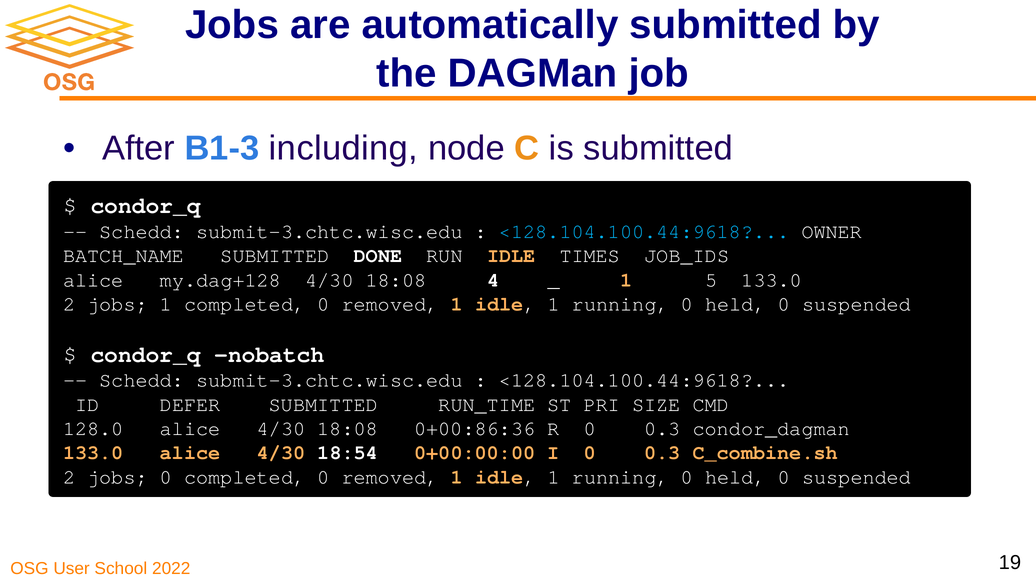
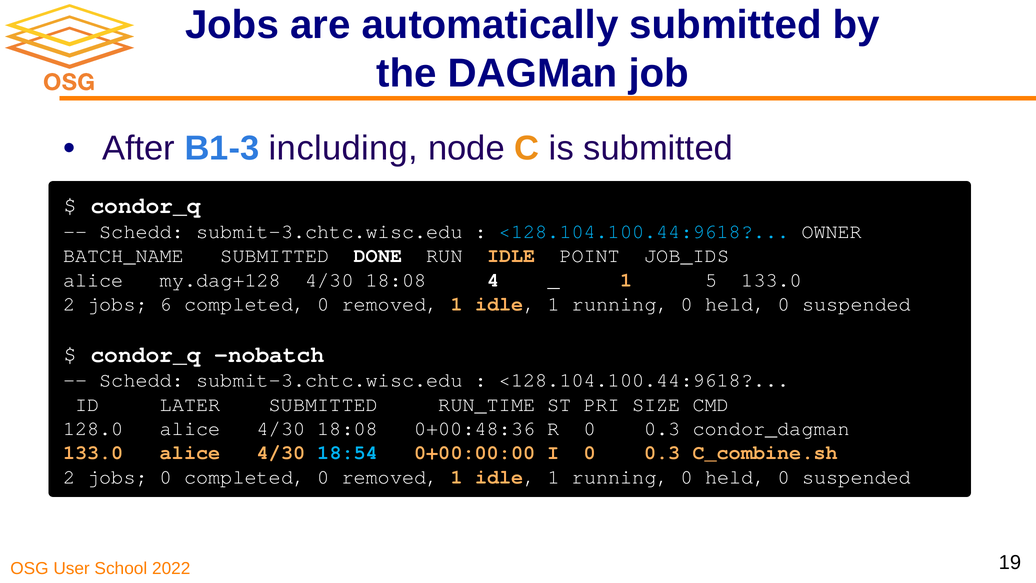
TIMES: TIMES -> POINT
jobs 1: 1 -> 6
DEFER: DEFER -> LATER
0+00:86:36: 0+00:86:36 -> 0+00:48:36
18:54 colour: white -> light blue
